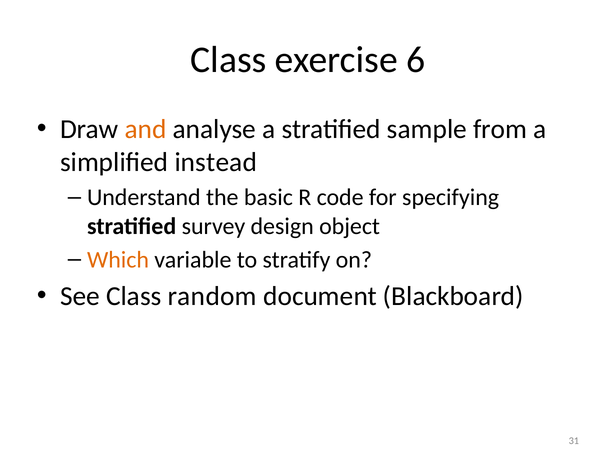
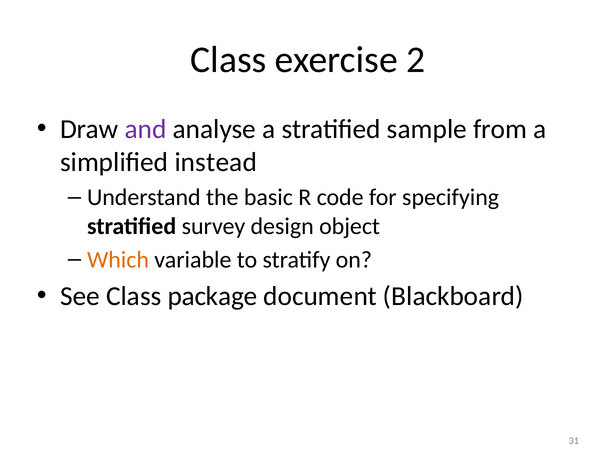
6: 6 -> 2
and colour: orange -> purple
random: random -> package
